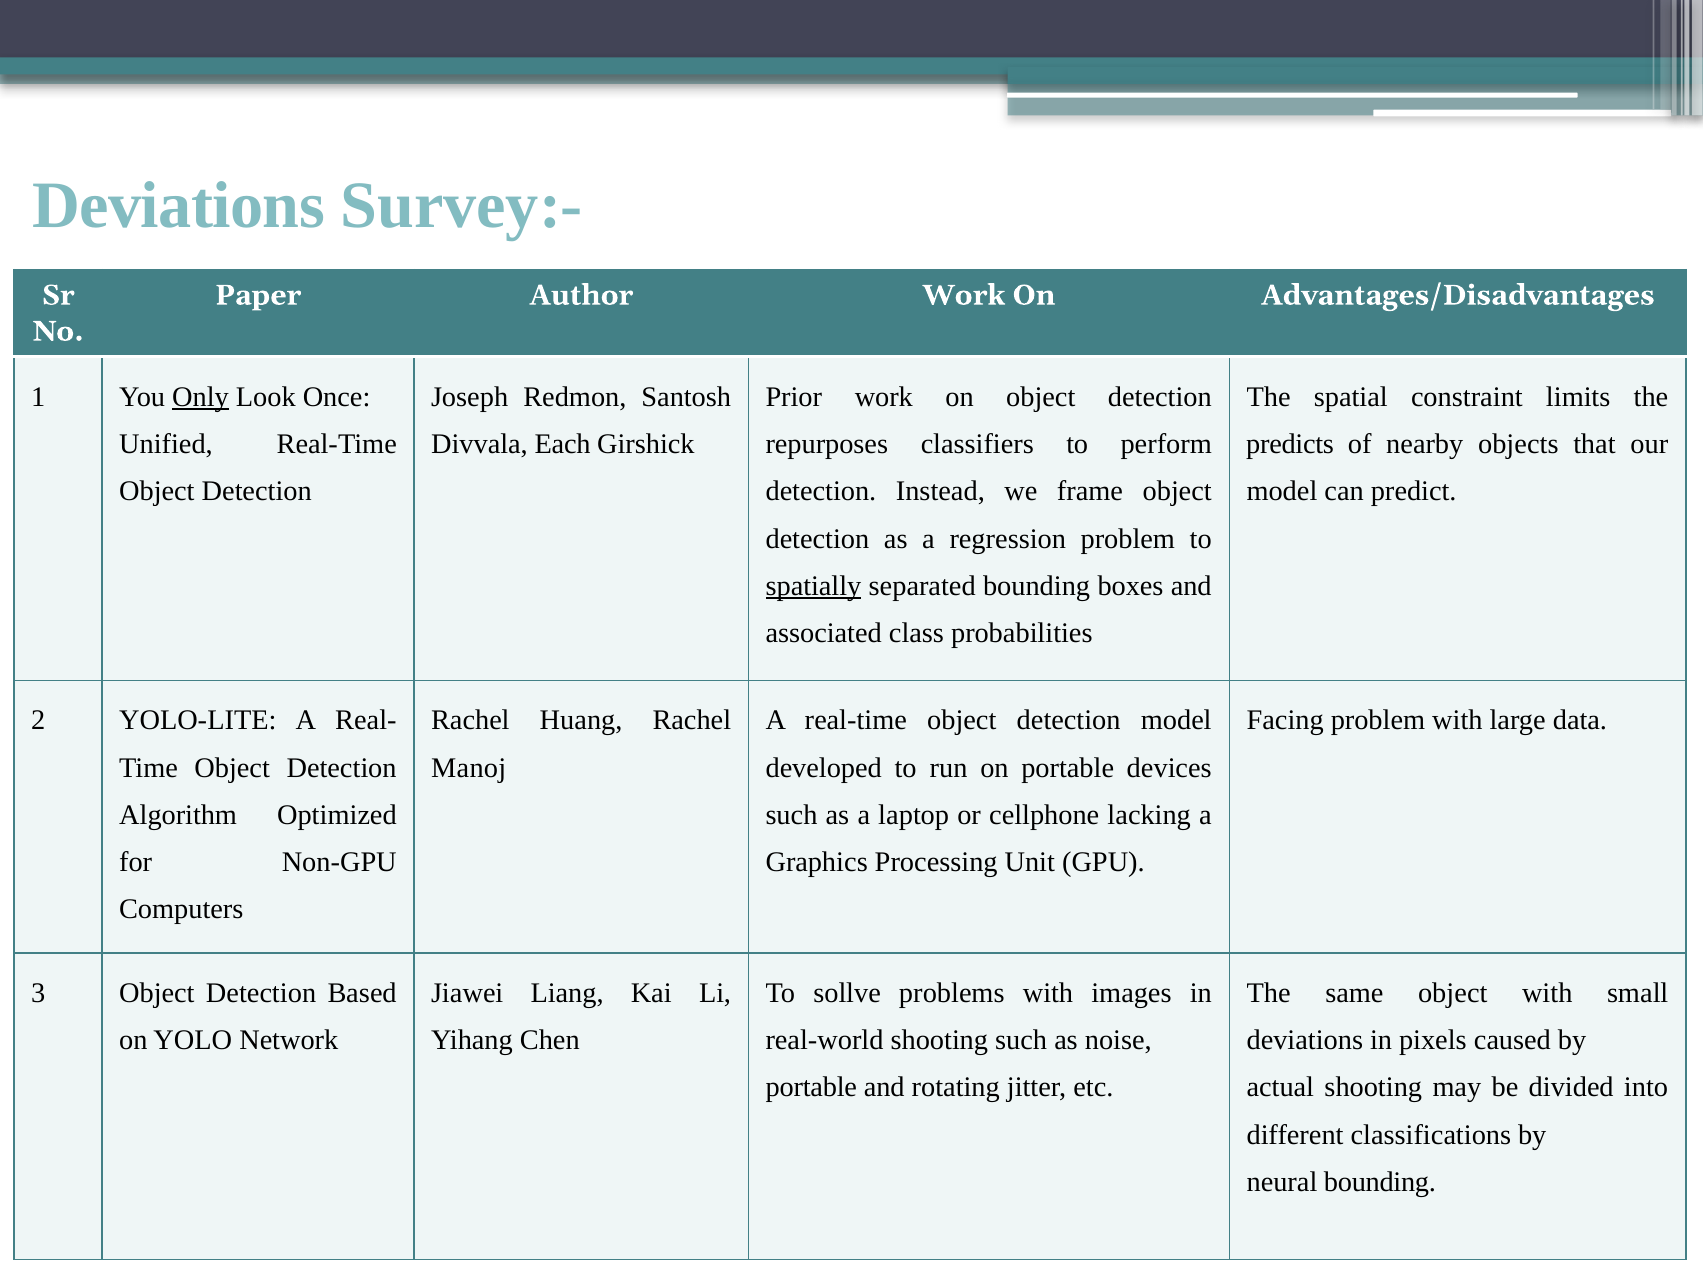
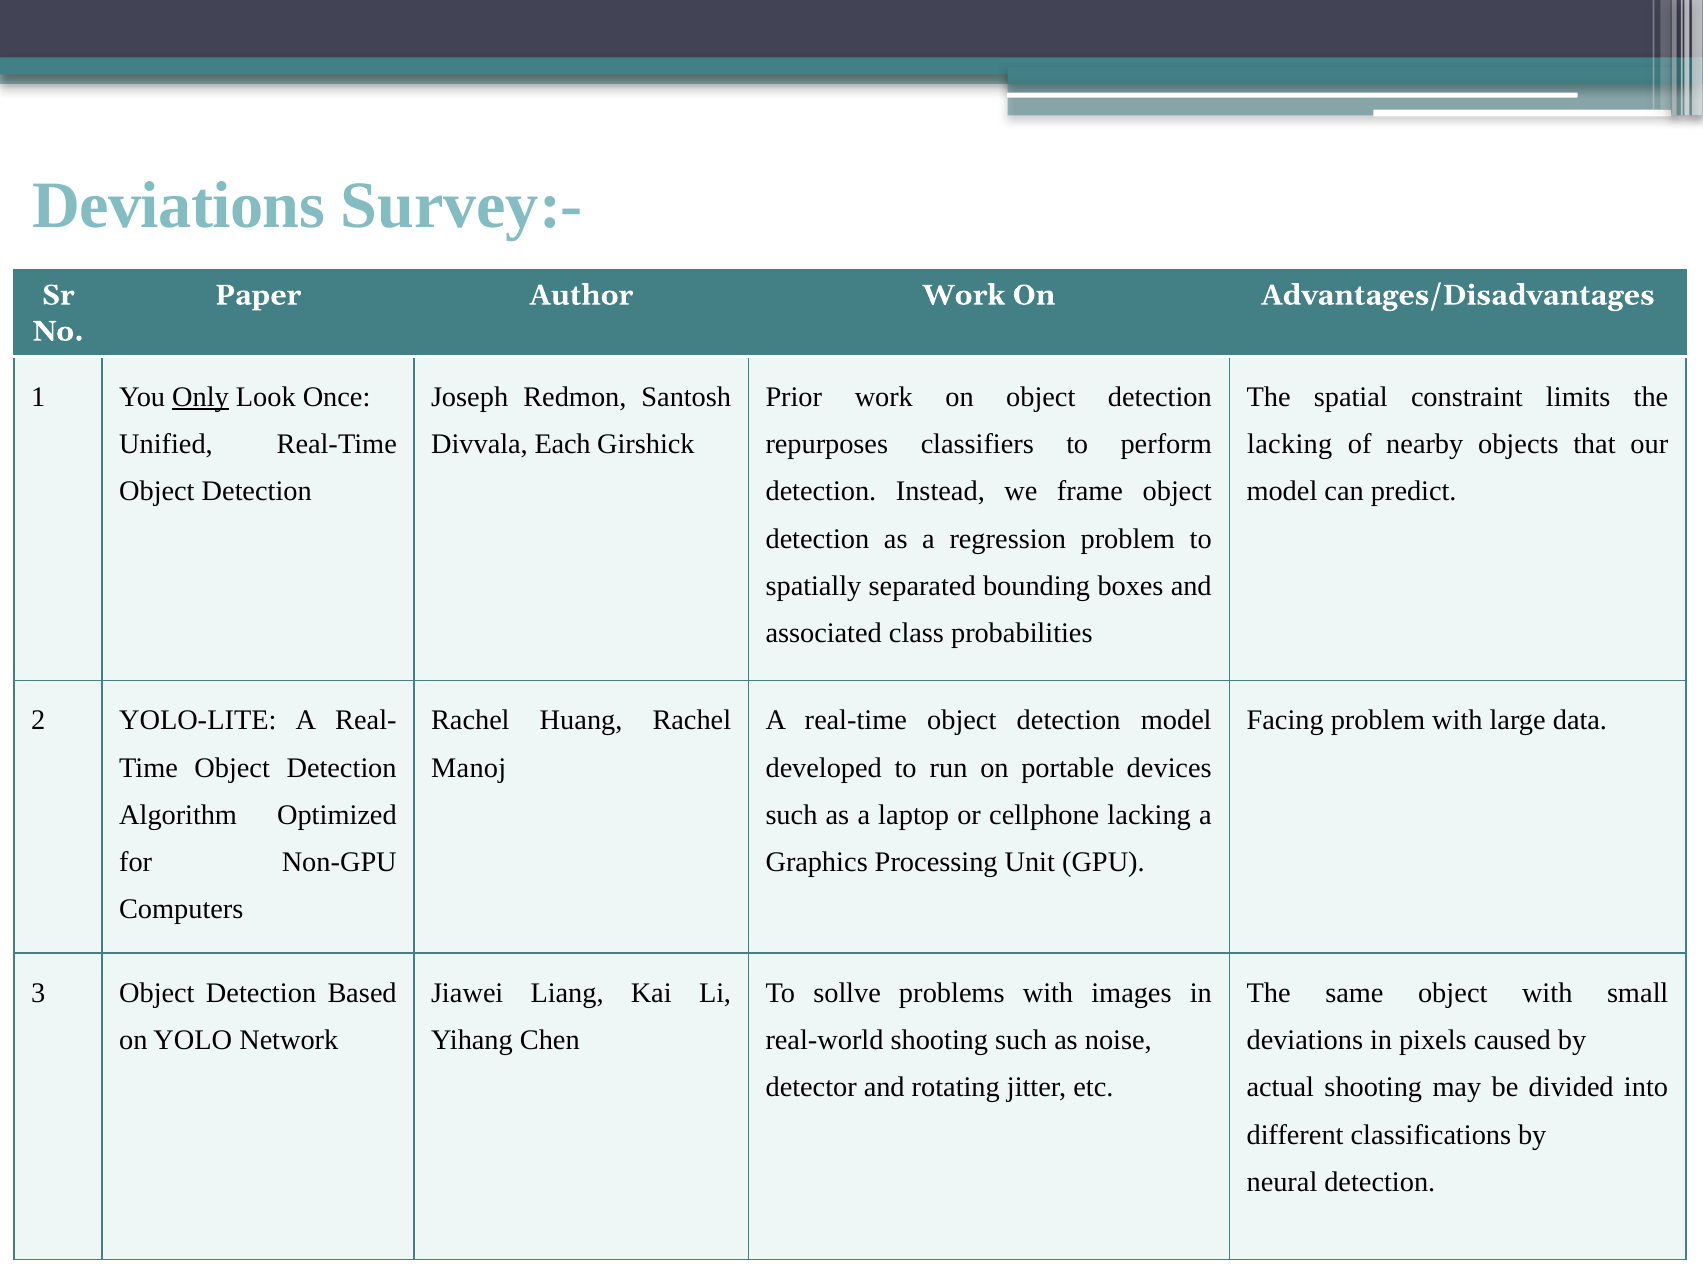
predicts at (1290, 444): predicts -> lacking
spatially underline: present -> none
portable at (811, 1088): portable -> detector
neural bounding: bounding -> detection
